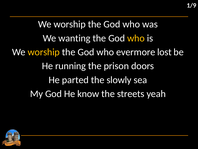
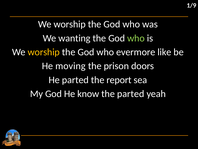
who at (136, 38) colour: yellow -> light green
lost: lost -> like
running: running -> moving
slowly: slowly -> report
the streets: streets -> parted
